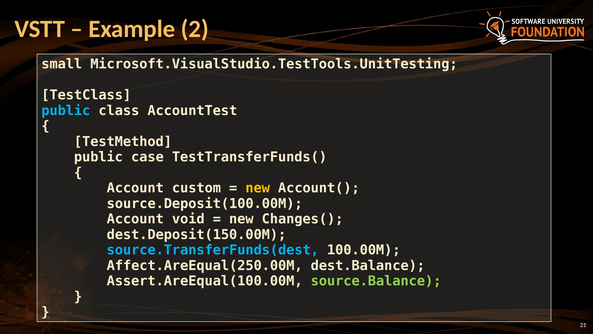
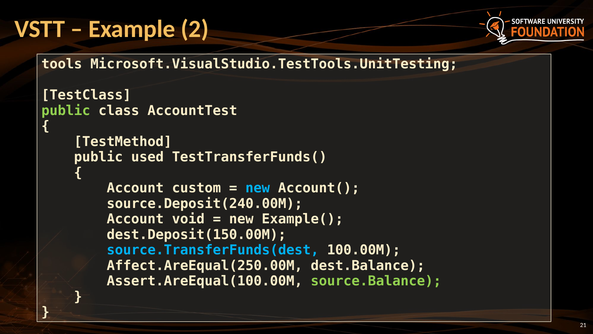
small: small -> tools
public at (66, 110) colour: light blue -> light green
case: case -> used
new at (258, 188) colour: yellow -> light blue
source.Deposit(100.00M: source.Deposit(100.00M -> source.Deposit(240.00M
Changes(: Changes( -> Example(
